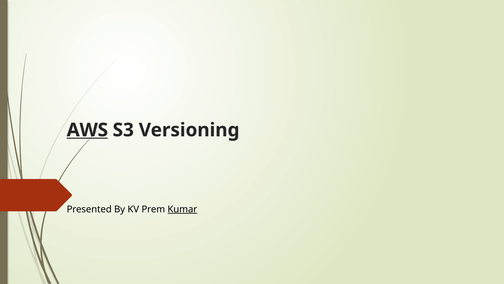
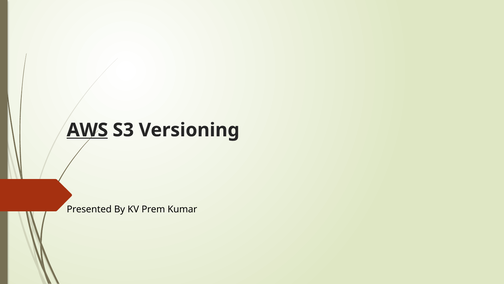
Kumar underline: present -> none
